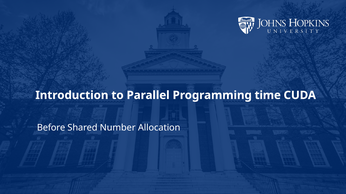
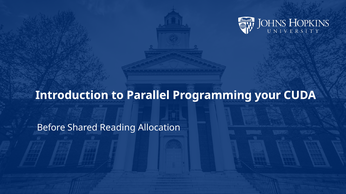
time: time -> your
Number: Number -> Reading
